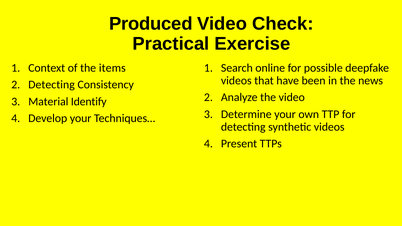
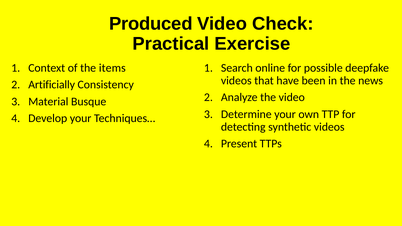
Detecting at (52, 85): Detecting -> Artificially
Identify: Identify -> Busque
